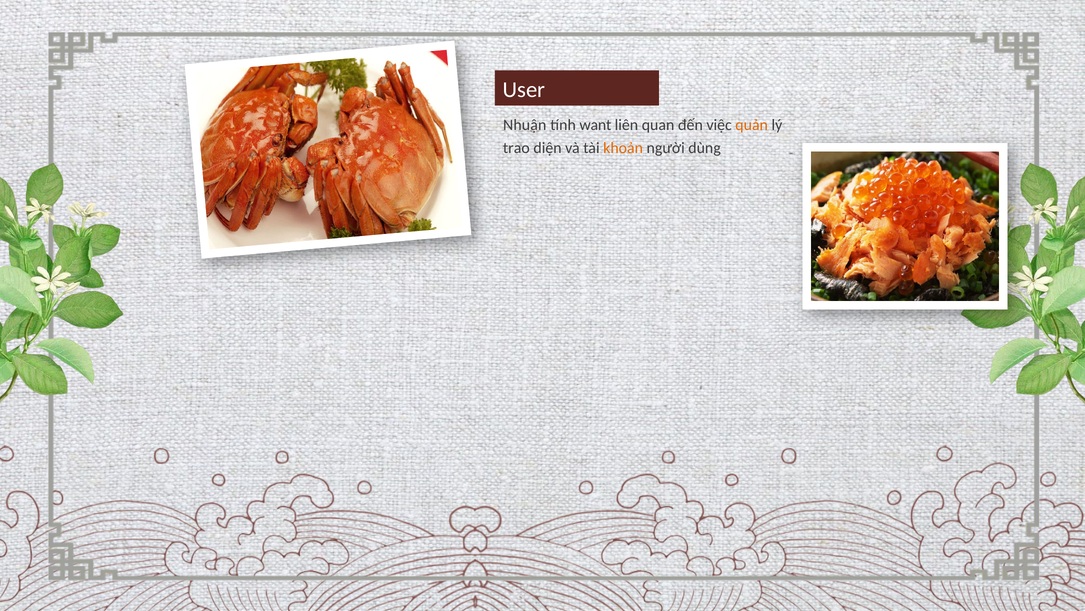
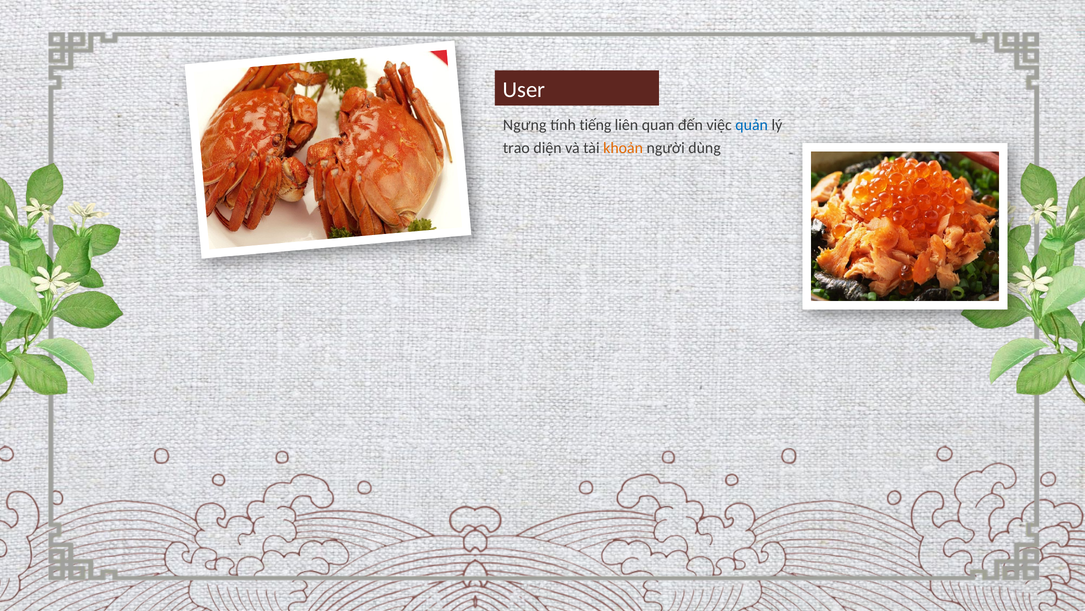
Nhuận: Nhuận -> Ngưng
want: want -> tiếng
quản at (752, 125) colour: orange -> blue
